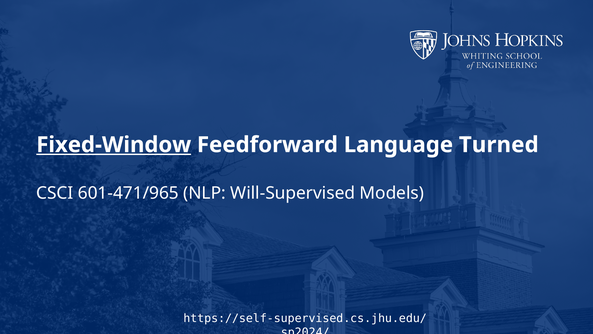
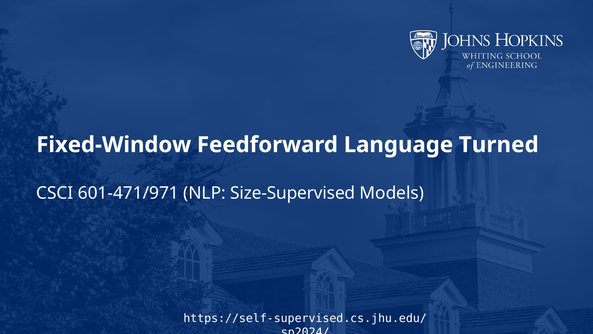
Fixed-Window underline: present -> none
601-471/965: 601-471/965 -> 601-471/971
Will-Supervised: Will-Supervised -> Size-Supervised
